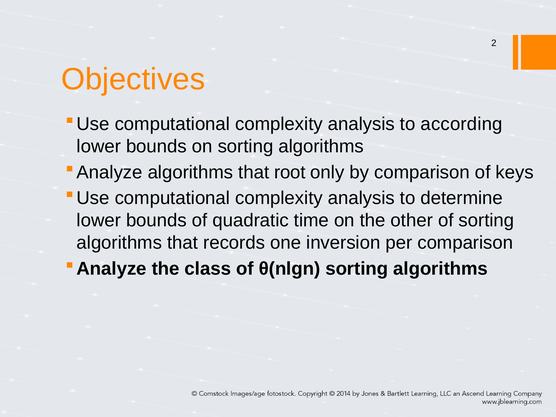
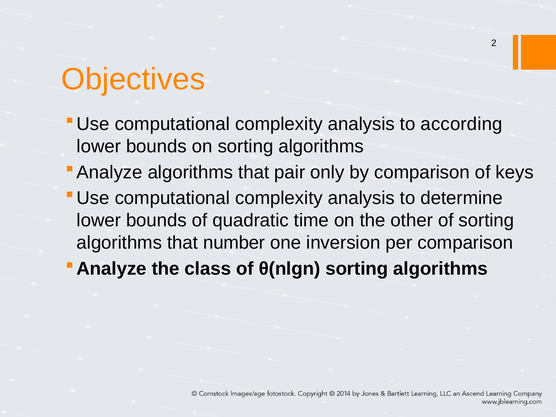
root: root -> pair
records: records -> number
